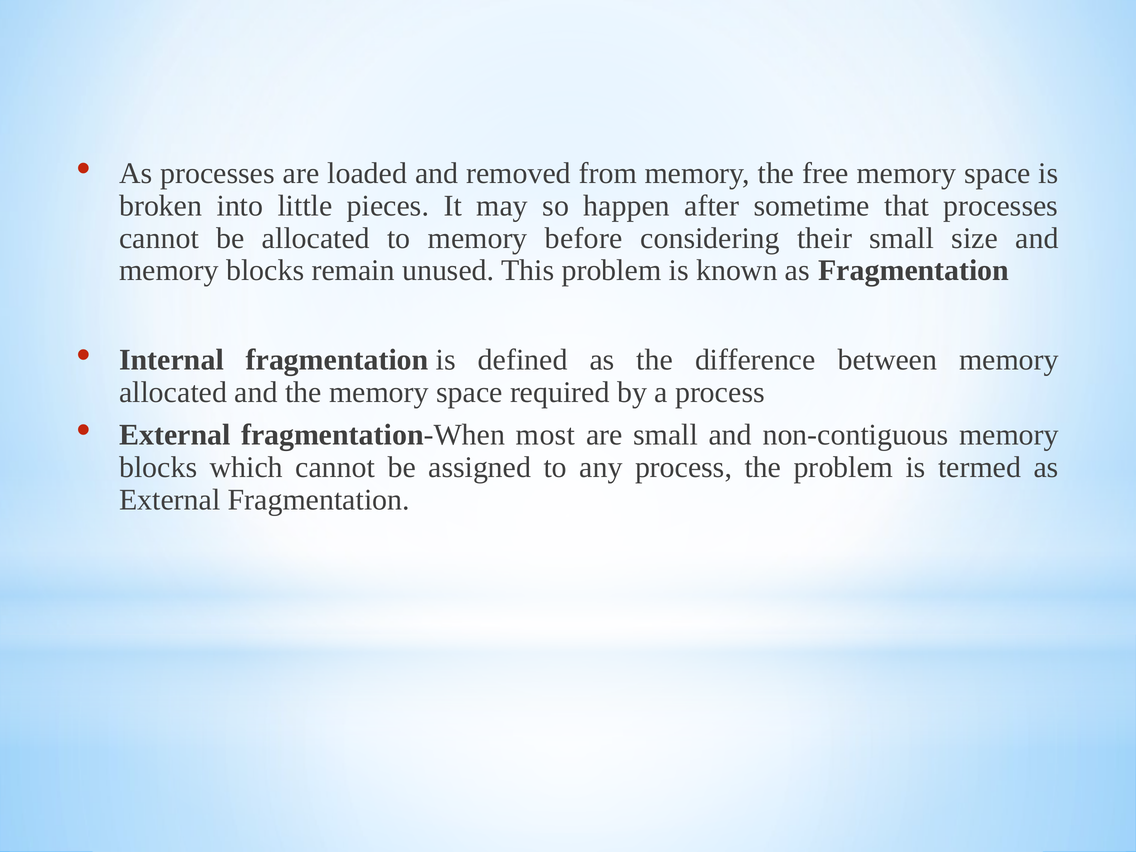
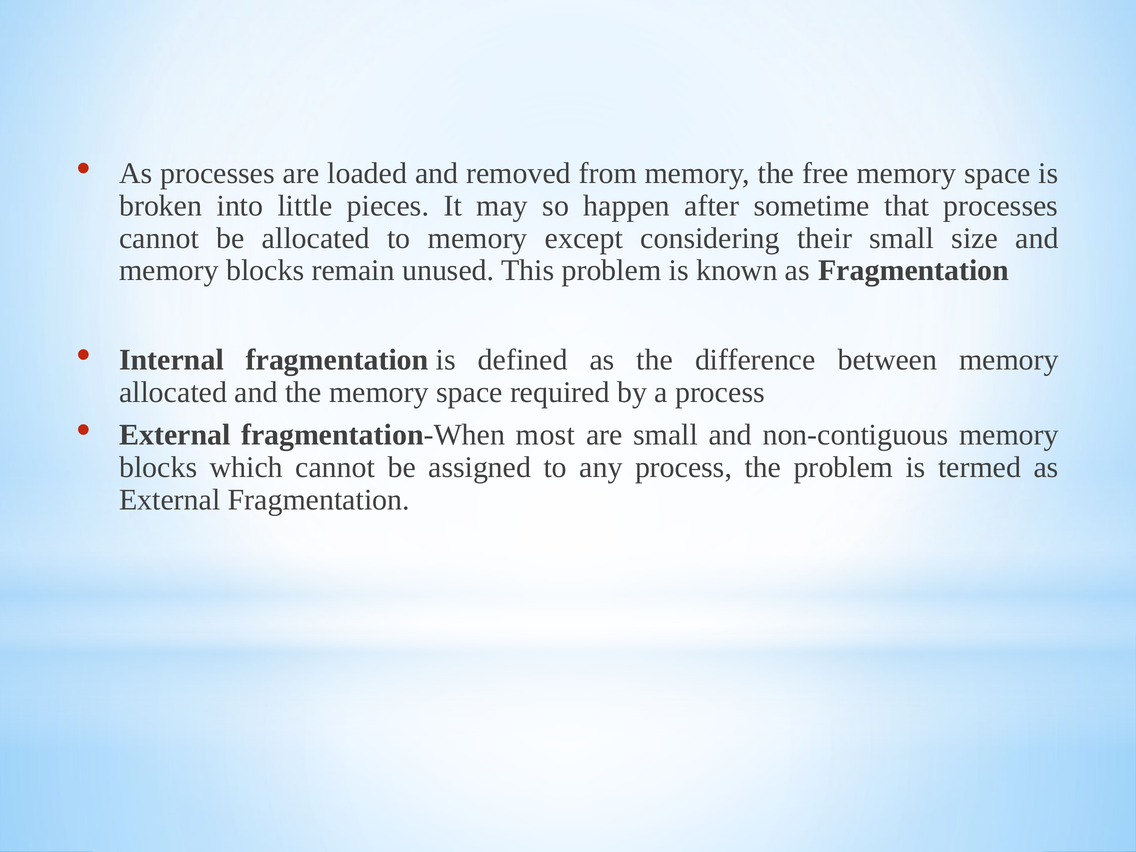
before: before -> except
